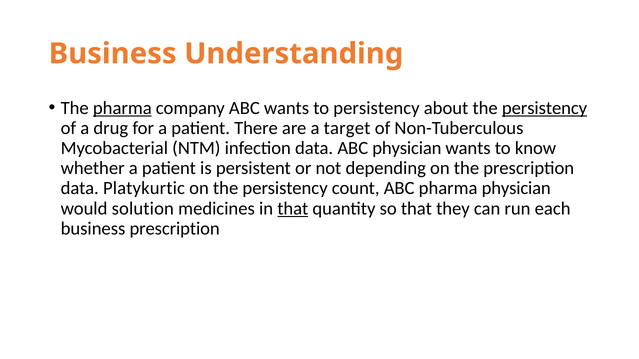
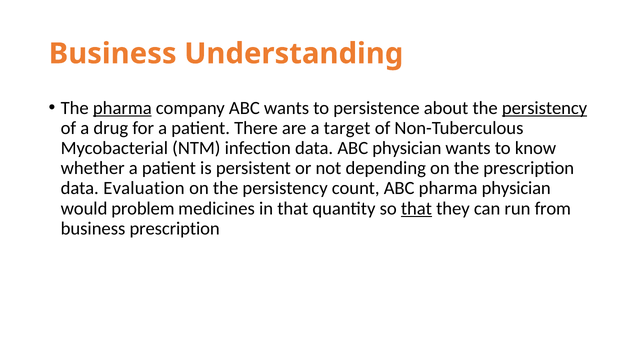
to persistency: persistency -> persistence
Platykurtic: Platykurtic -> Evaluation
solution: solution -> problem
that at (293, 209) underline: present -> none
that at (416, 209) underline: none -> present
each: each -> from
